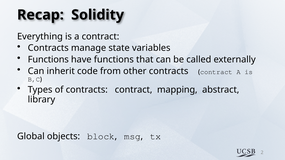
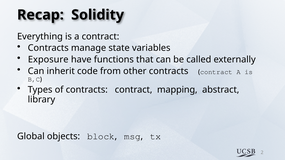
Functions at (48, 60): Functions -> Exposure
